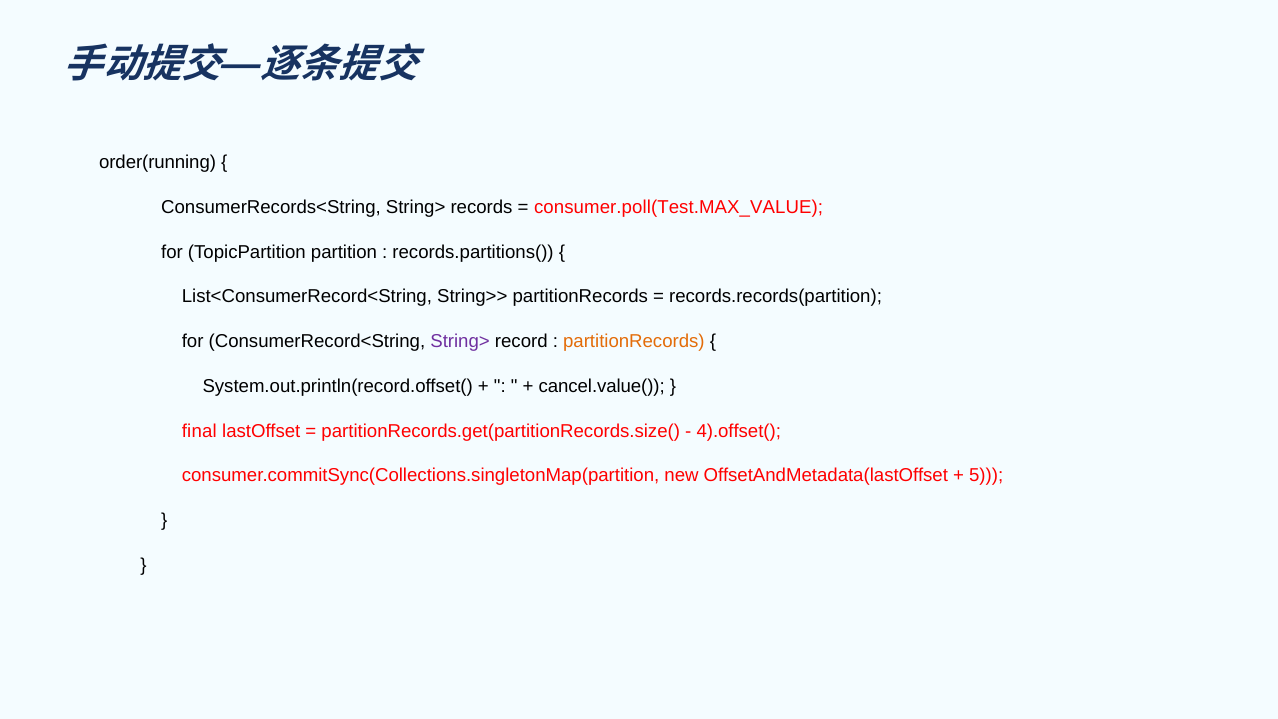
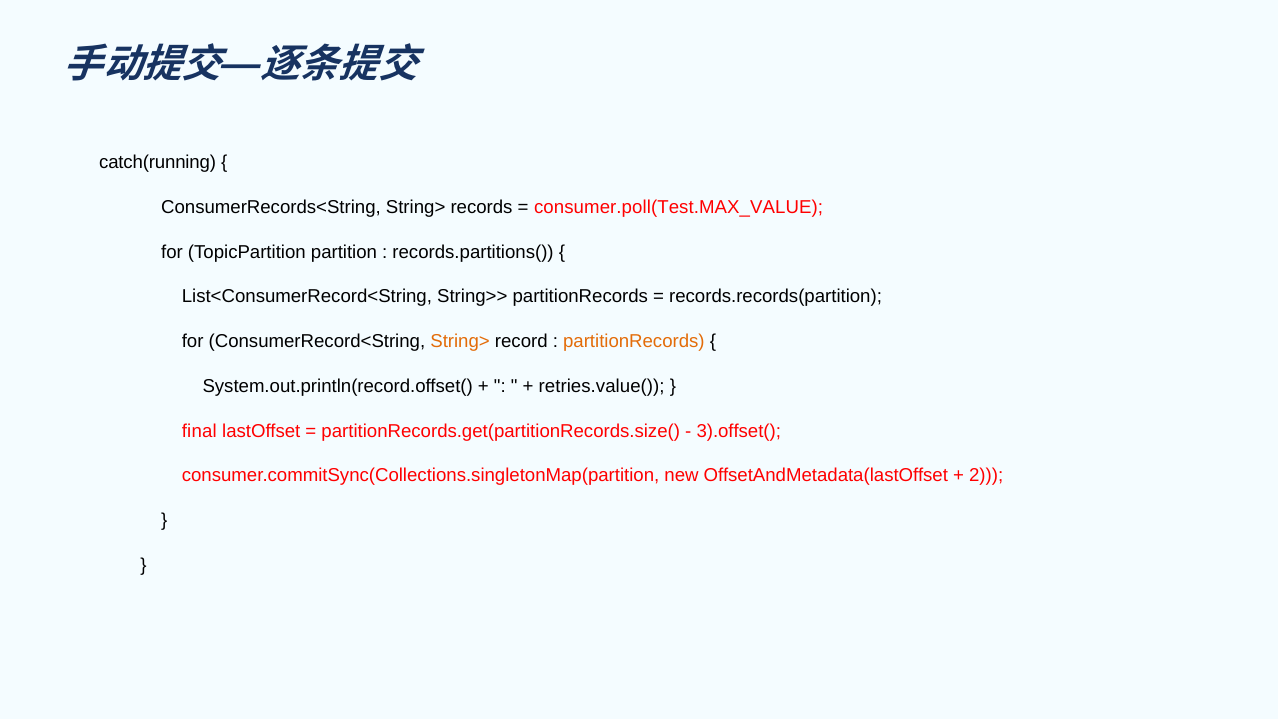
order(running: order(running -> catch(running
String> at (460, 341) colour: purple -> orange
cancel.value(: cancel.value( -> retries.value(
4).offset(: 4).offset( -> 3).offset(
5: 5 -> 2
